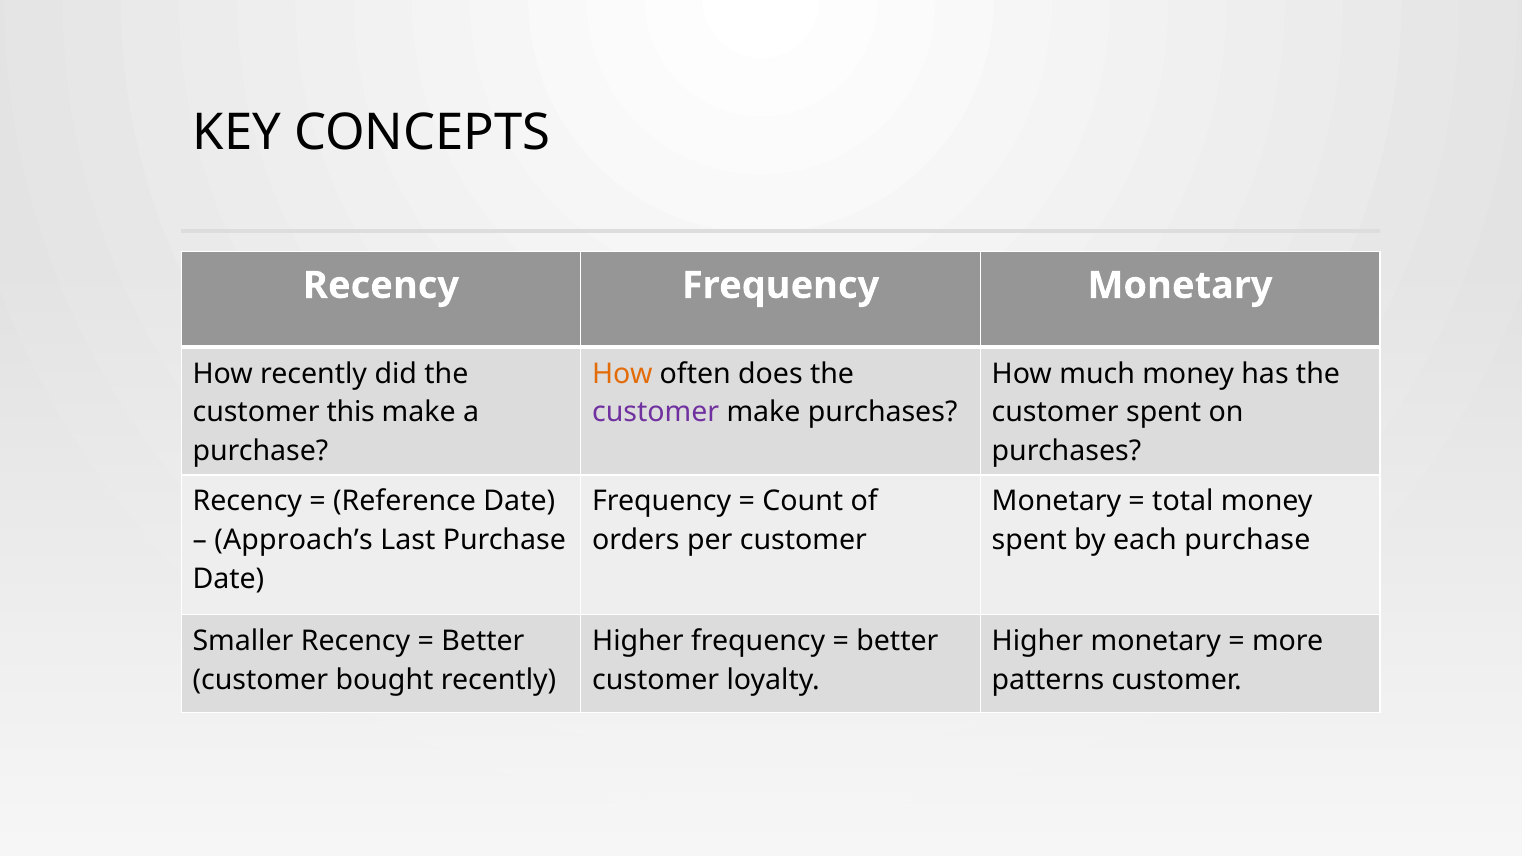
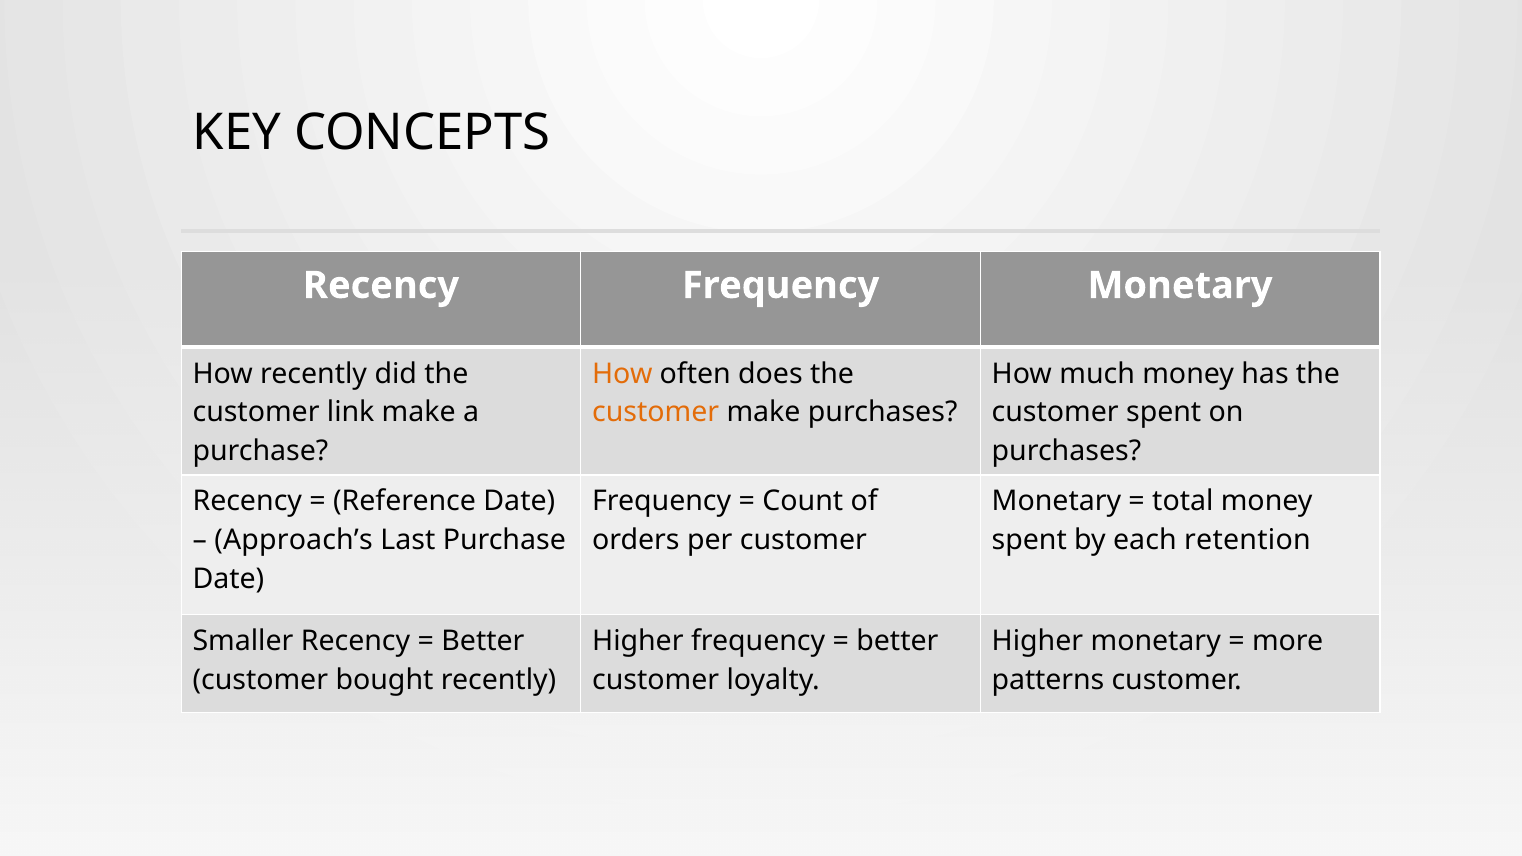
this: this -> link
customer at (656, 413) colour: purple -> orange
each purchase: purchase -> retention
